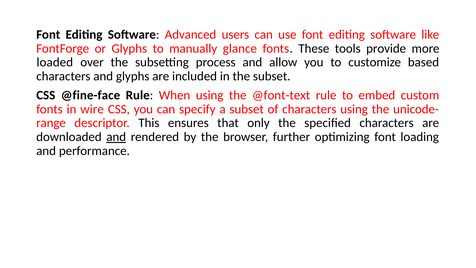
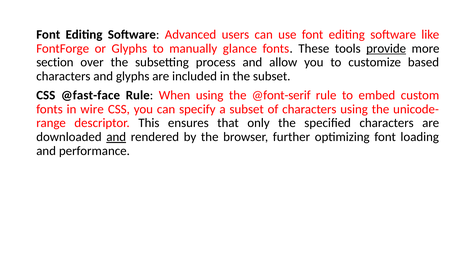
provide underline: none -> present
loaded: loaded -> section
@fine-face: @fine-face -> @fast-face
@font-text: @font-text -> @font-serif
